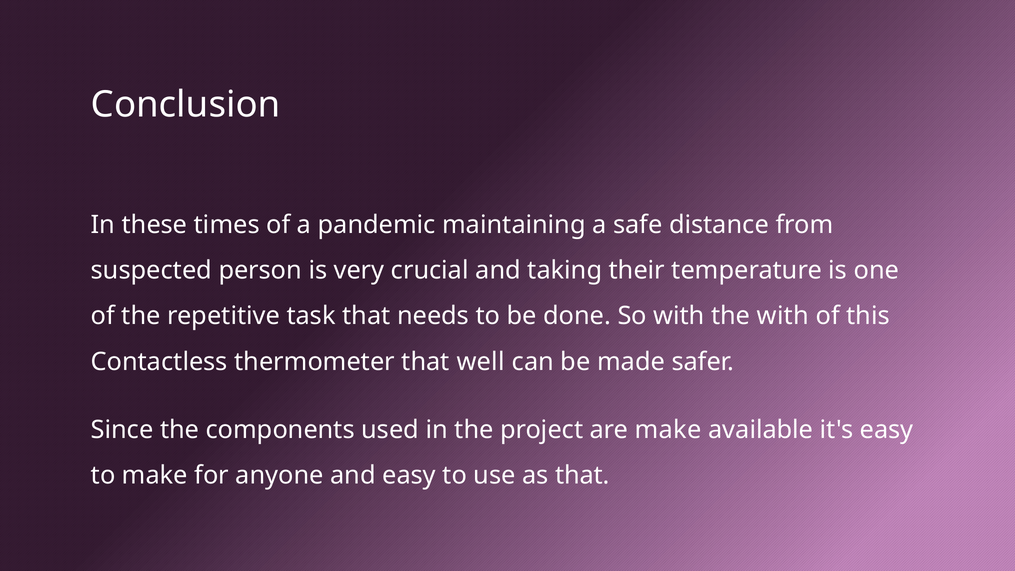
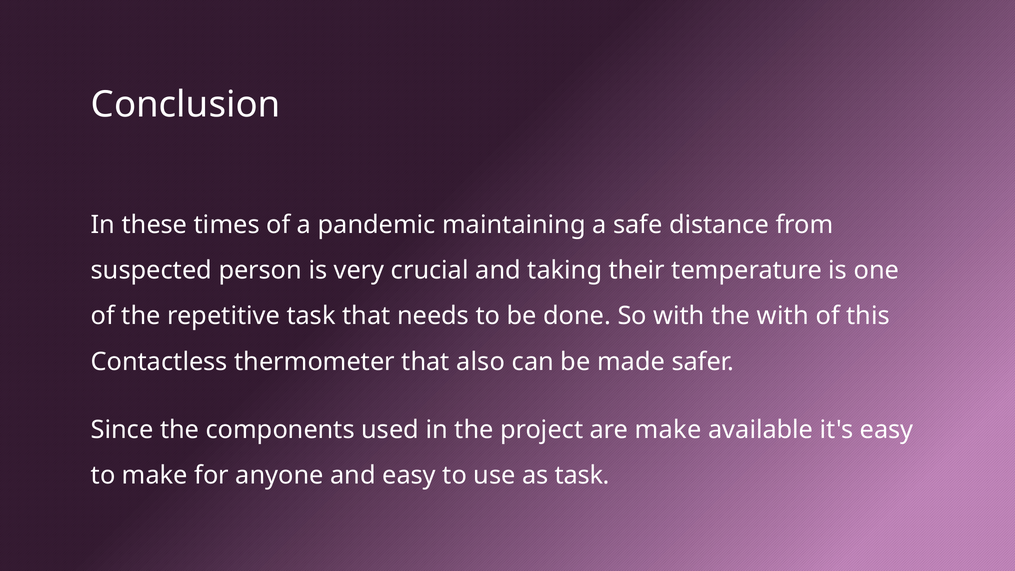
well: well -> also
as that: that -> task
